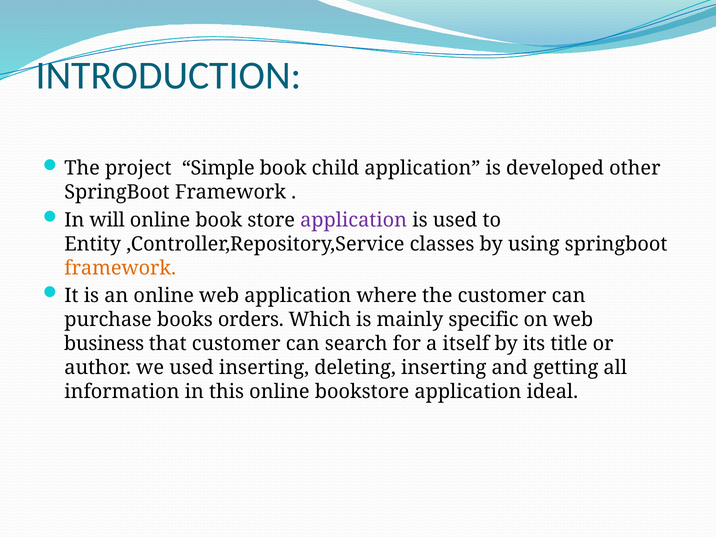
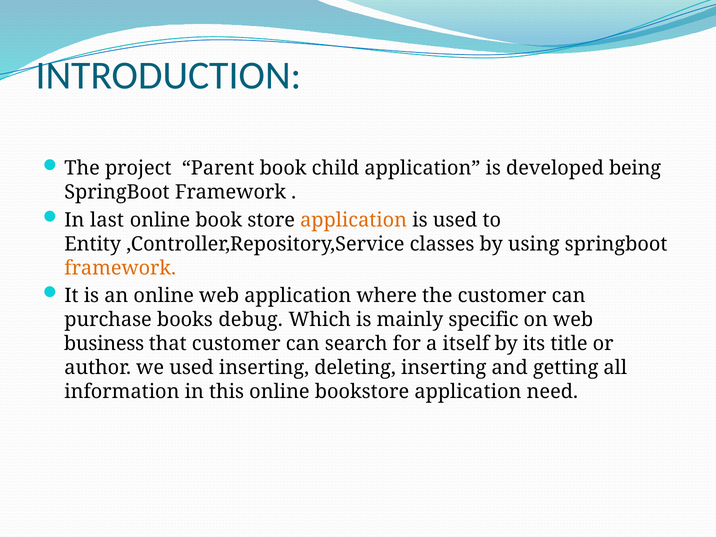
Simple: Simple -> Parent
other: other -> being
will: will -> last
application at (354, 220) colour: purple -> orange
orders: orders -> debug
ideal: ideal -> need
